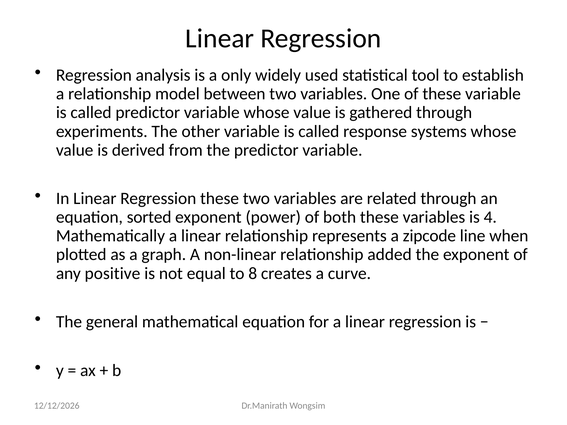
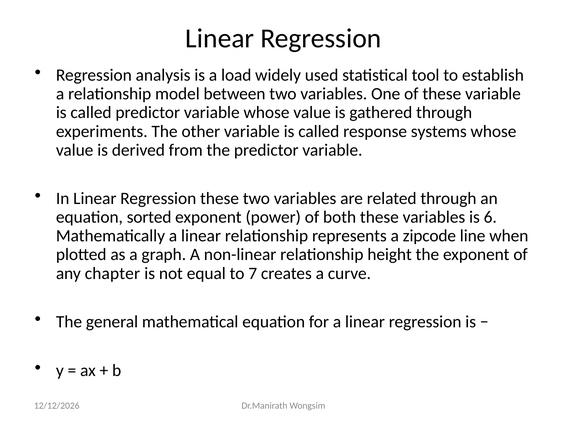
only: only -> load
4: 4 -> 6
added: added -> height
positive: positive -> chapter
8: 8 -> 7
